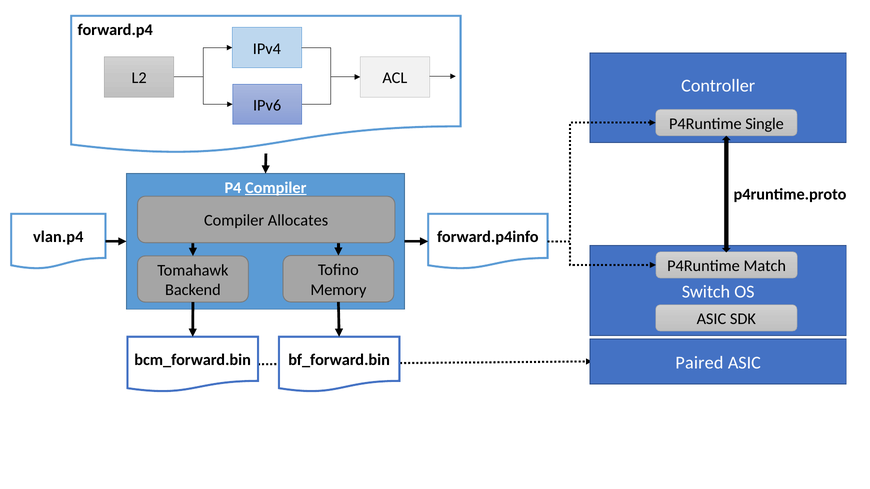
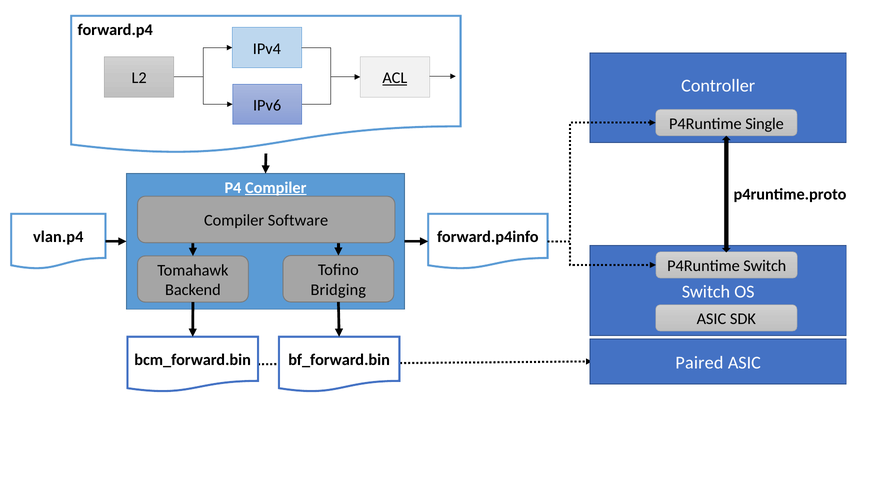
ACL underline: none -> present
Allocates: Allocates -> Software
P4Runtime Match: Match -> Switch
Memory: Memory -> Bridging
